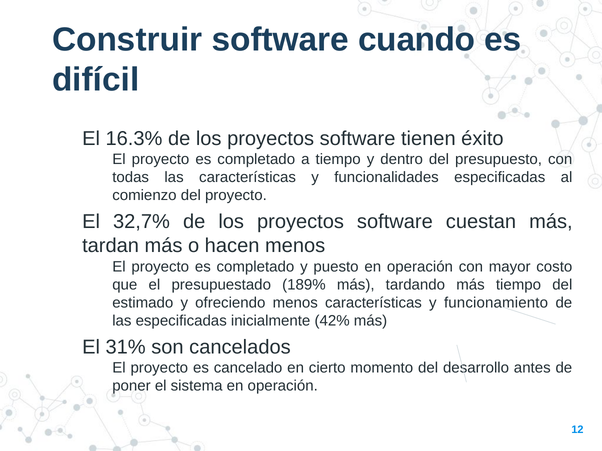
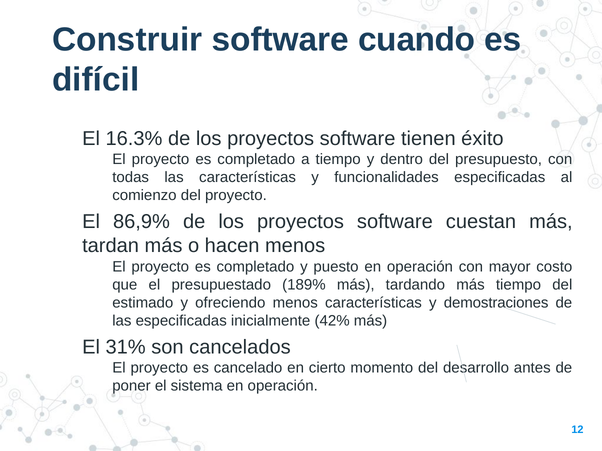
32,7%: 32,7% -> 86,9%
funcionamiento: funcionamiento -> demostraciones
